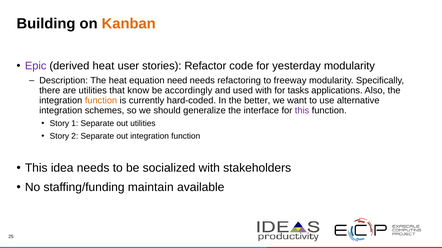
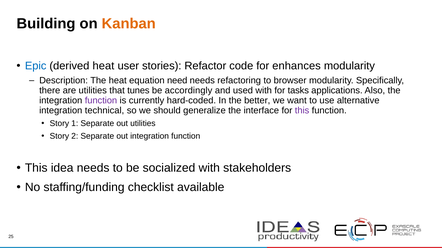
Epic colour: purple -> blue
yesterday: yesterday -> enhances
freeway: freeway -> browser
know: know -> tunes
function at (101, 101) colour: orange -> purple
schemes: schemes -> technical
maintain: maintain -> checklist
